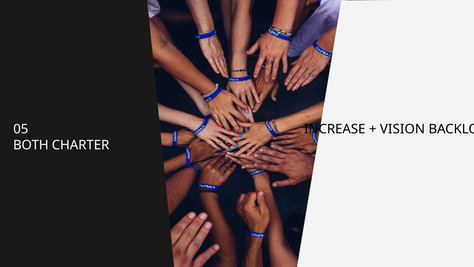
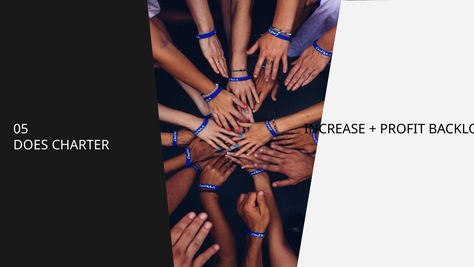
VISION: VISION -> PROFIT
BOTH: BOTH -> DOES
